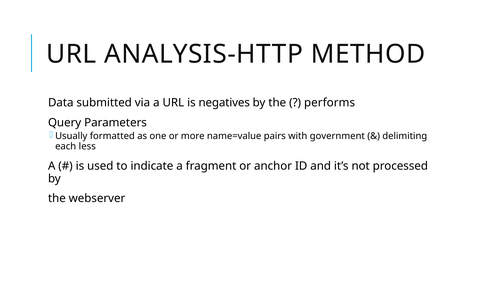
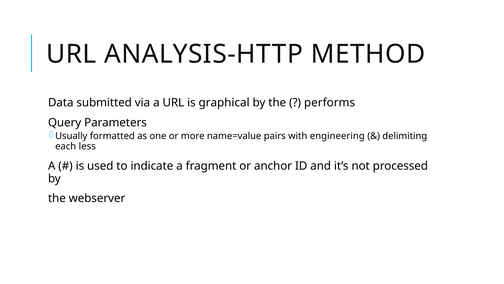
negatives: negatives -> graphical
government: government -> engineering
